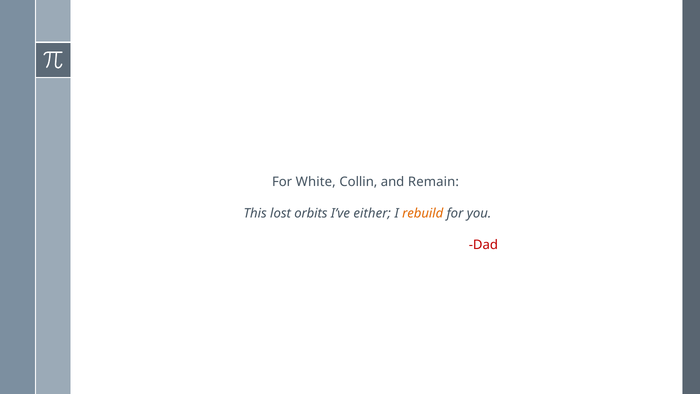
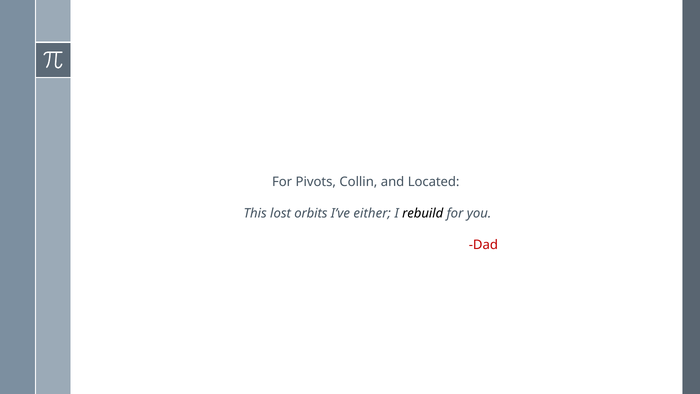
White: White -> Pivots
Remain: Remain -> Located
rebuild colour: orange -> black
